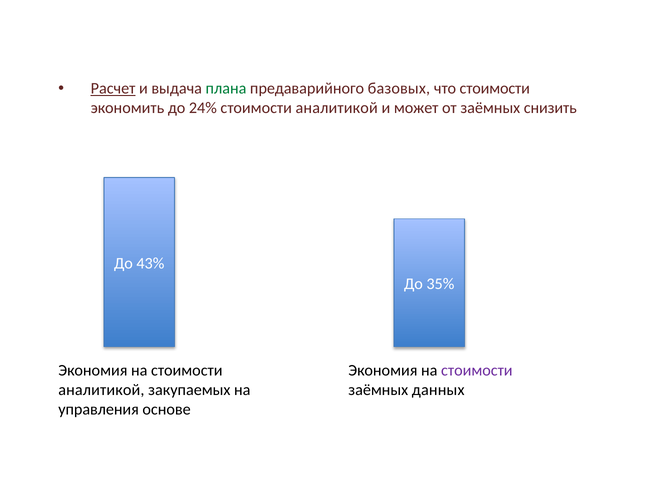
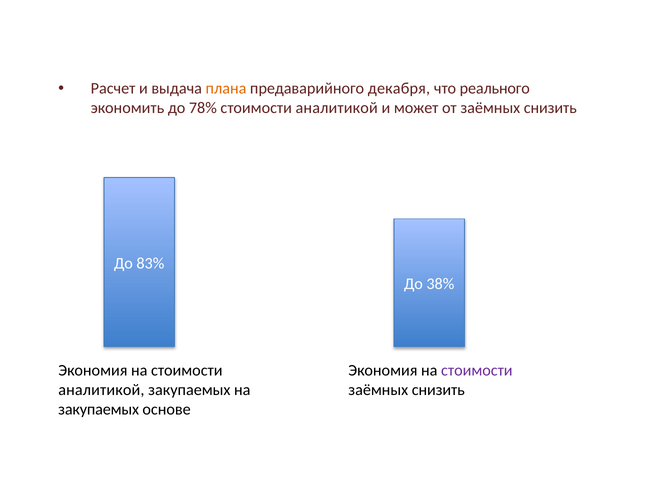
Расчет underline: present -> none
плана colour: green -> orange
базовых: базовых -> декабря
что стоимости: стоимости -> реального
24%: 24% -> 78%
43%: 43% -> 83%
35%: 35% -> 38%
данных at (438, 389): данных -> снизить
управления at (99, 409): управления -> закупаемых
